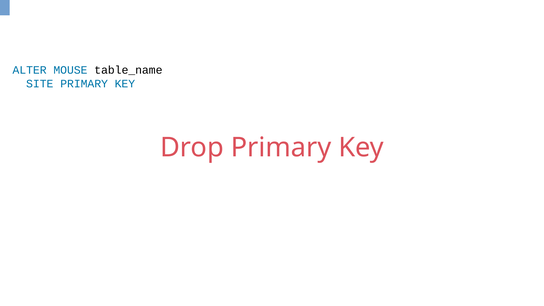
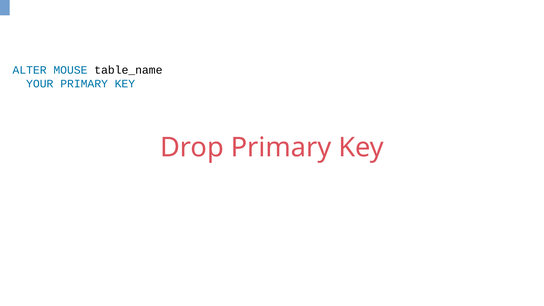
SITE: SITE -> YOUR
